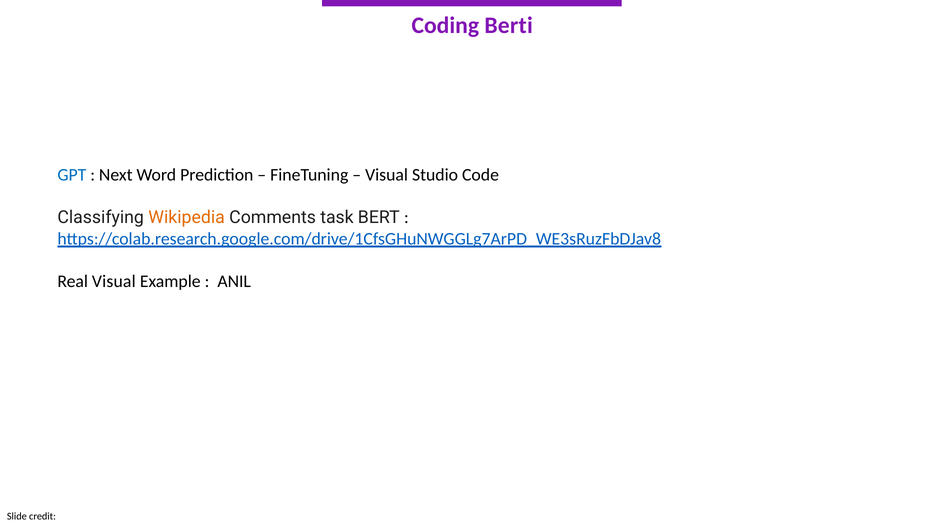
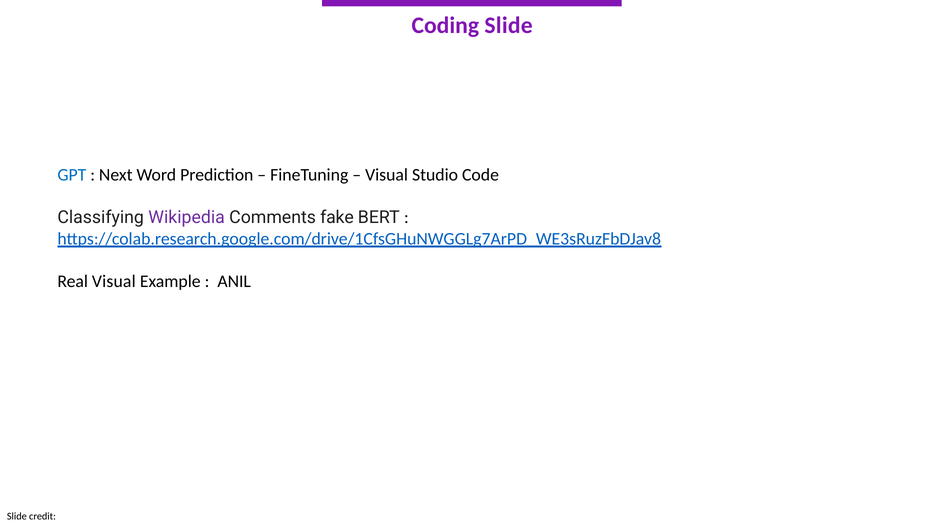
Coding Berti: Berti -> Slide
Wikipedia colour: orange -> purple
task: task -> fake
